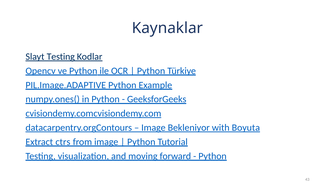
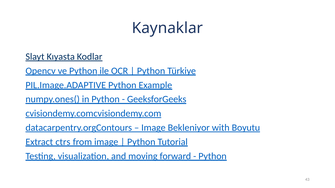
Slayt Testing: Testing -> Kıyasta
Boyuta: Boyuta -> Boyutu
